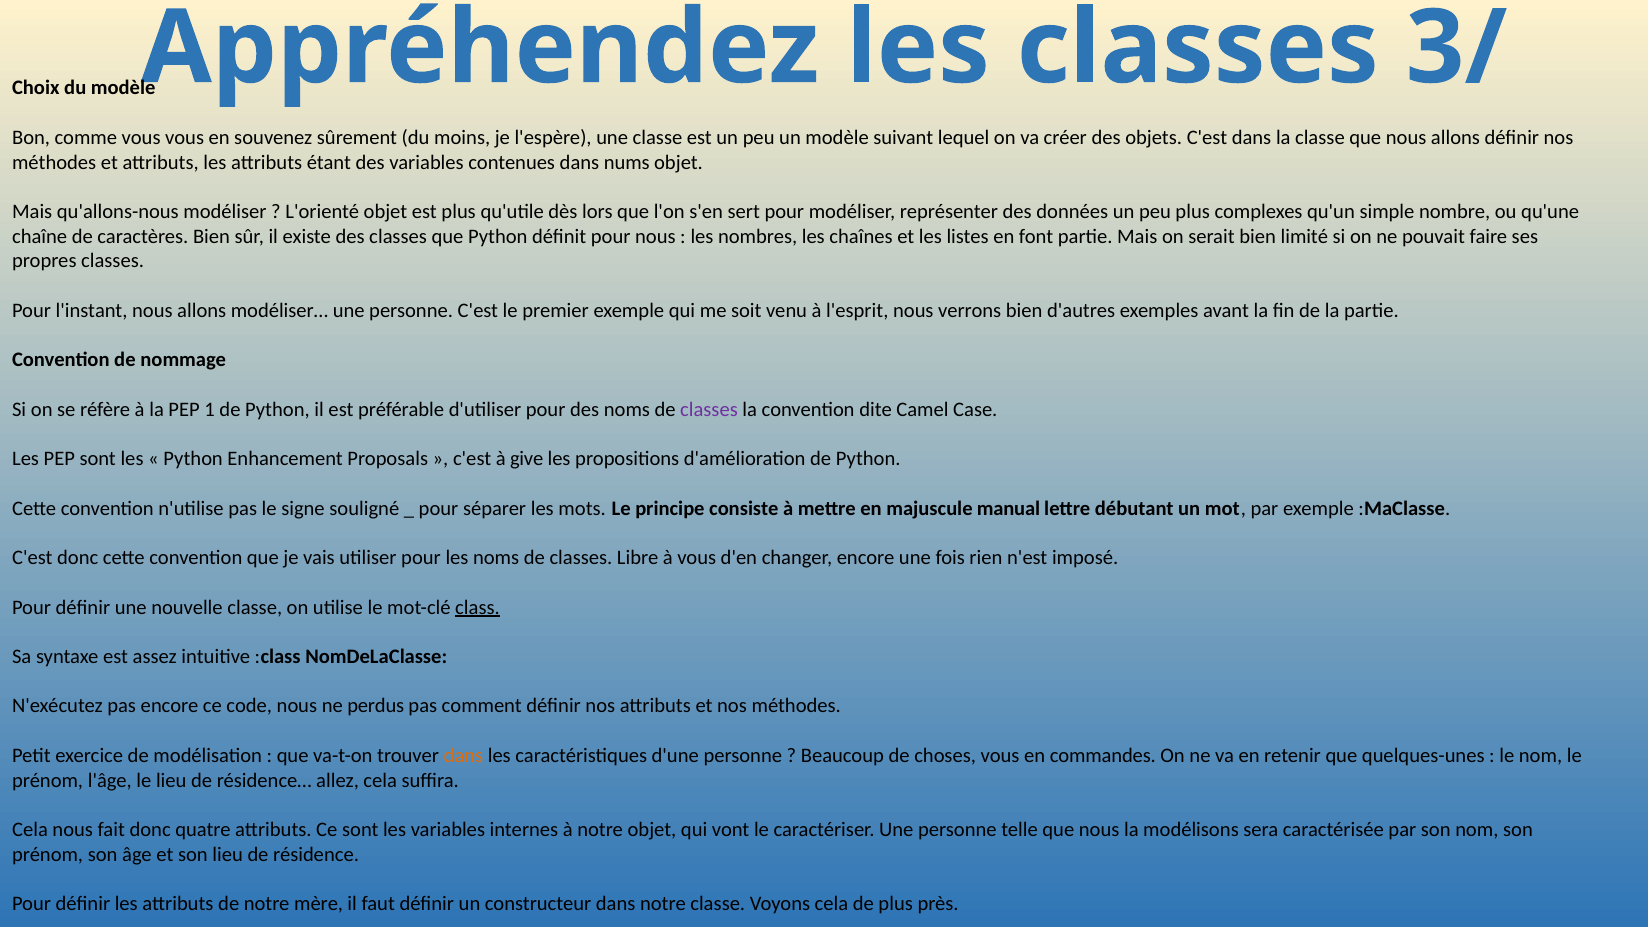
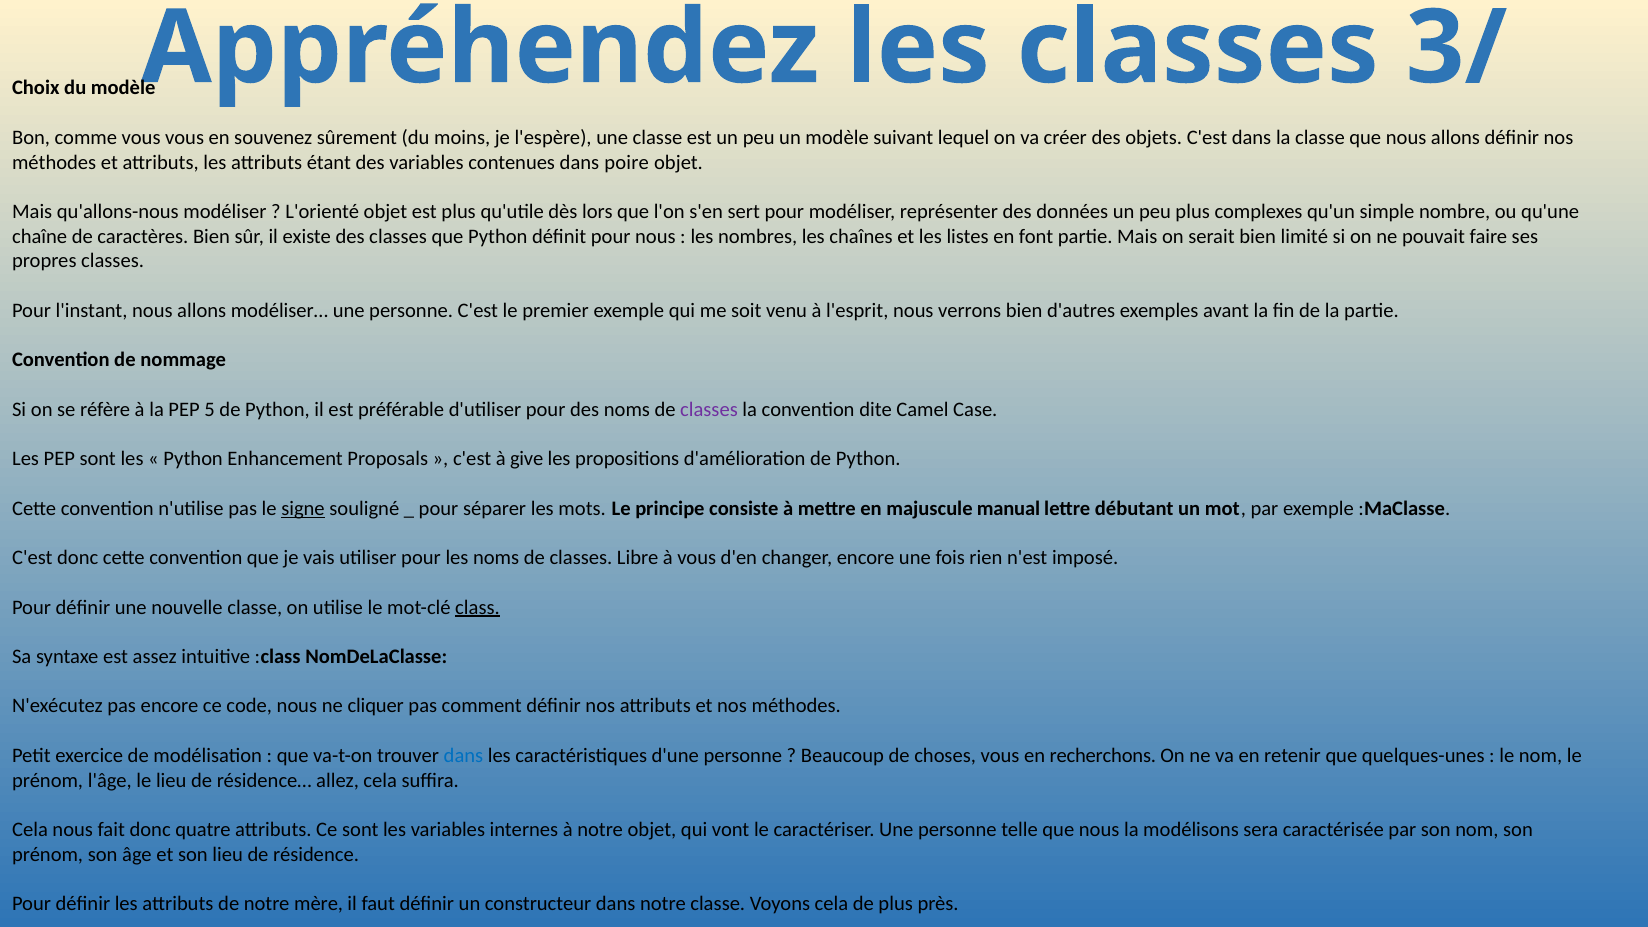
nums: nums -> poire
1: 1 -> 5
signe underline: none -> present
perdus: perdus -> cliquer
dans at (463, 756) colour: orange -> blue
commandes: commandes -> recherchons
